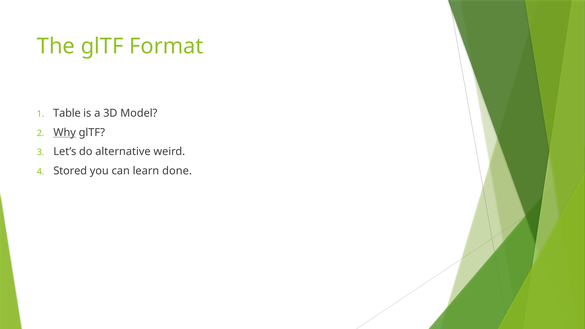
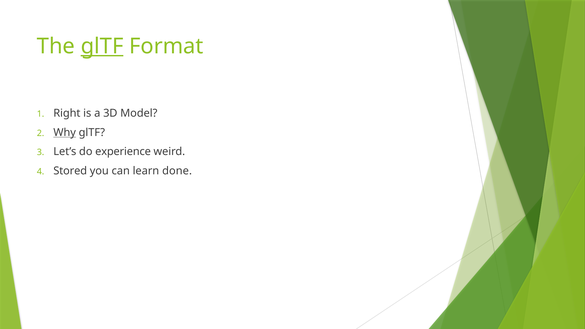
glTF at (102, 46) underline: none -> present
Table: Table -> Right
alternative: alternative -> experience
